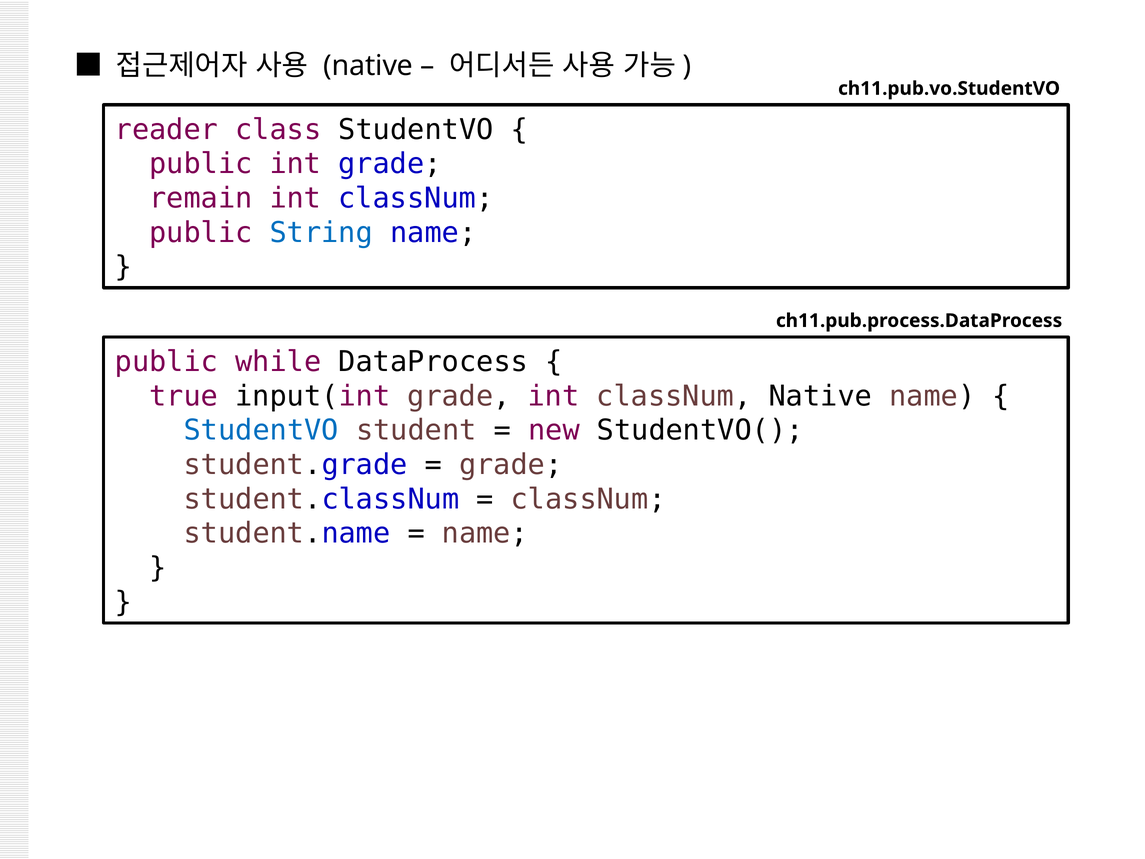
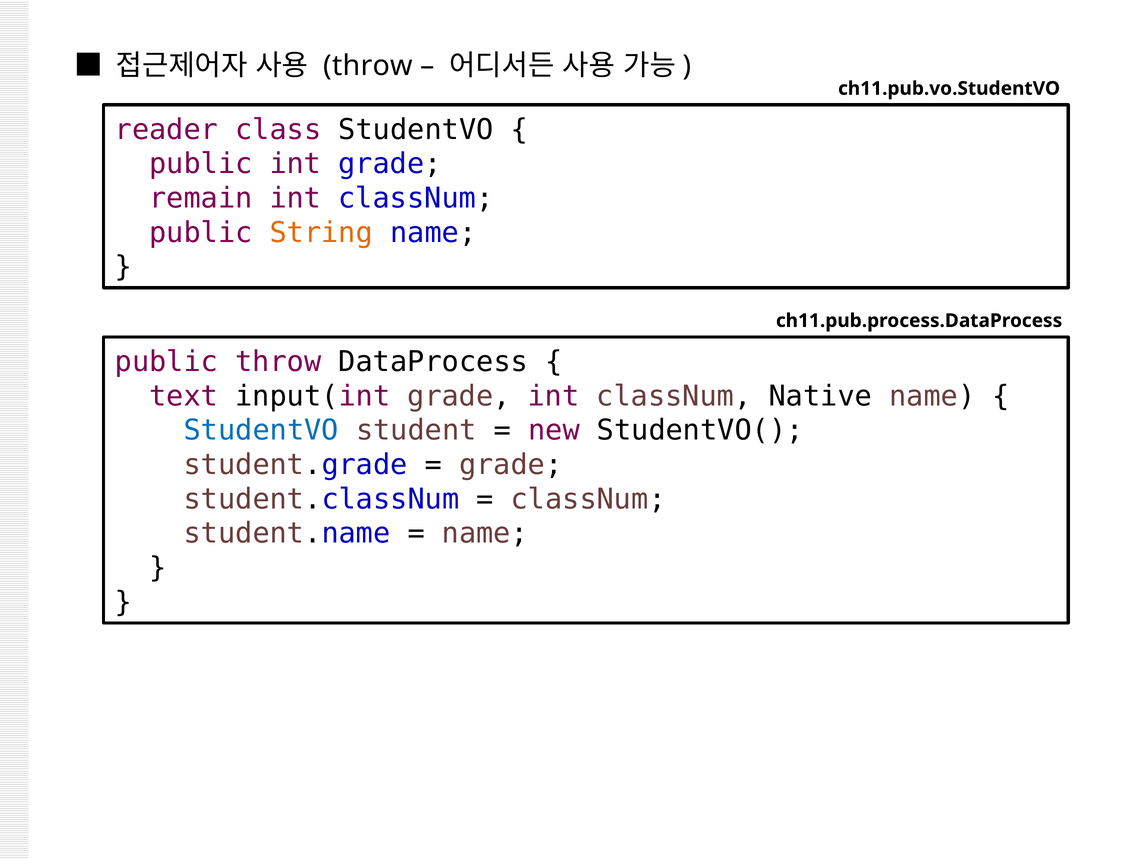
native at (368, 66): native -> throw
String colour: blue -> orange
public while: while -> throw
true: true -> text
